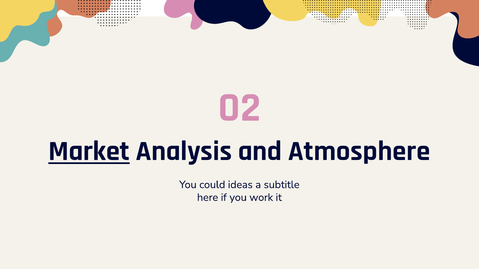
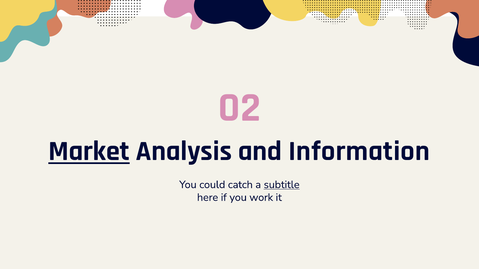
Atmosphere: Atmosphere -> Information
ideas: ideas -> catch
subtitle underline: none -> present
